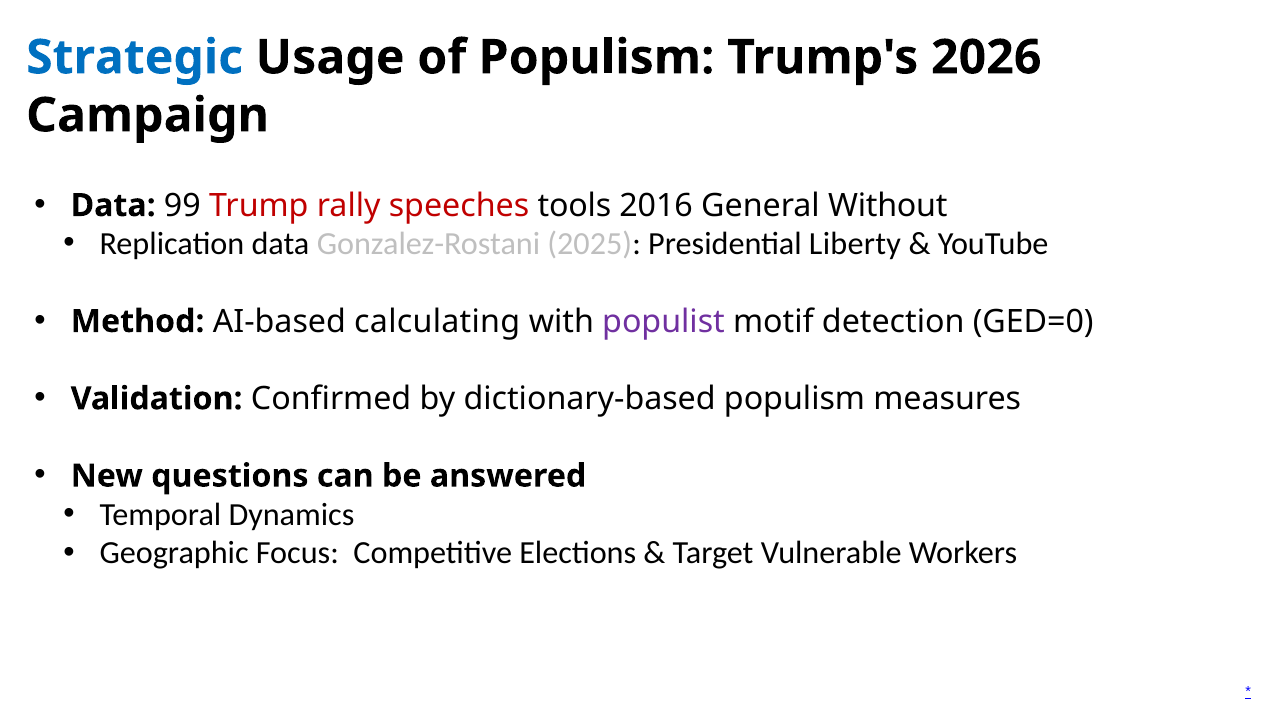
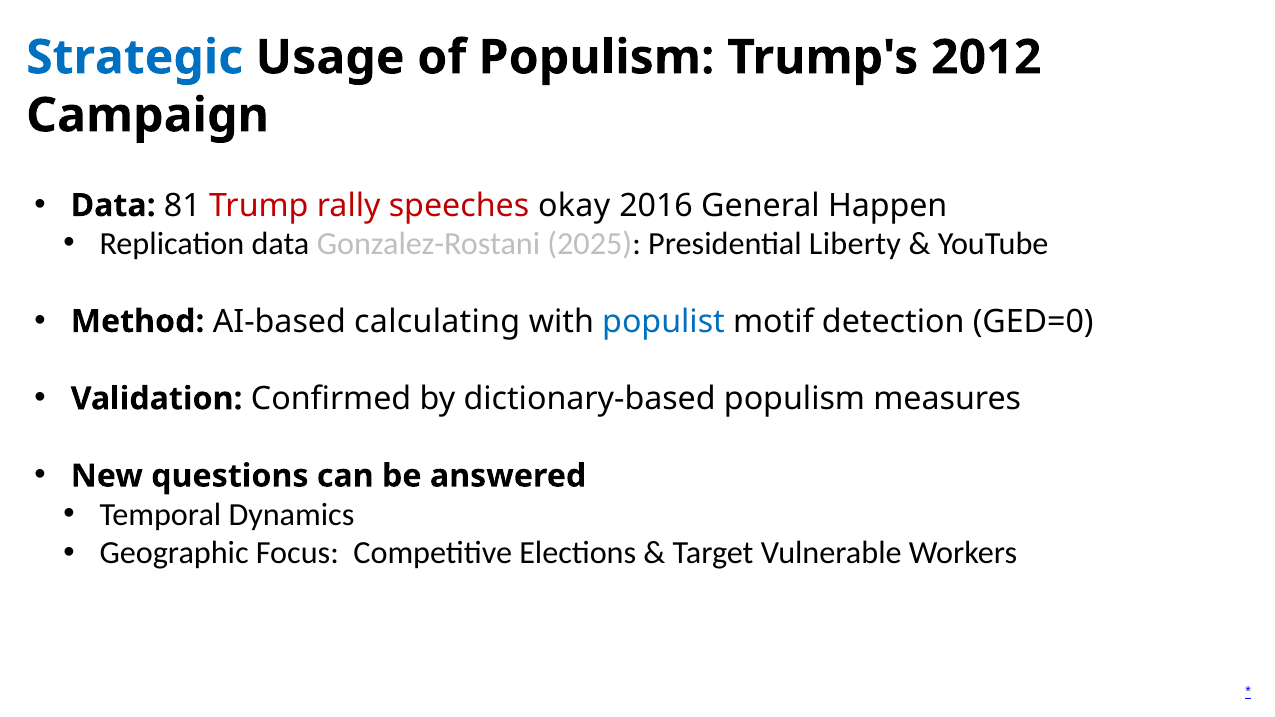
2026: 2026 -> 2012
99: 99 -> 81
tools: tools -> okay
Without: Without -> Happen
populist colour: purple -> blue
